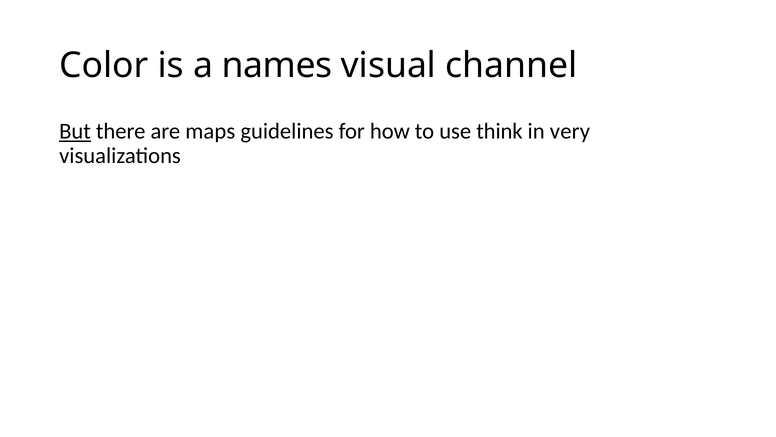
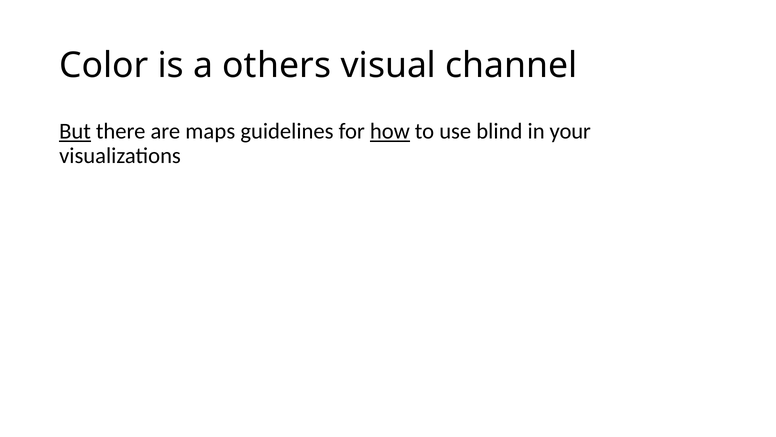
names: names -> others
how underline: none -> present
think: think -> blind
very: very -> your
